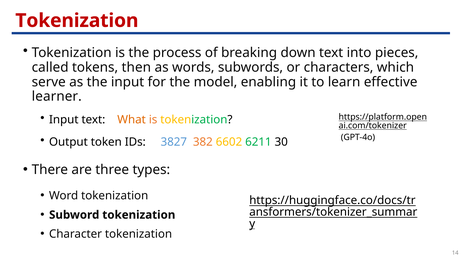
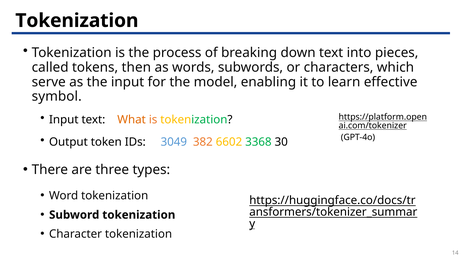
Tokenization at (77, 21) colour: red -> black
learner: learner -> symbol
3827: 3827 -> 3049
6211: 6211 -> 3368
